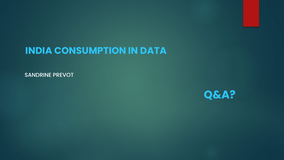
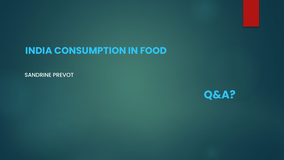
DATA: DATA -> FOOD
